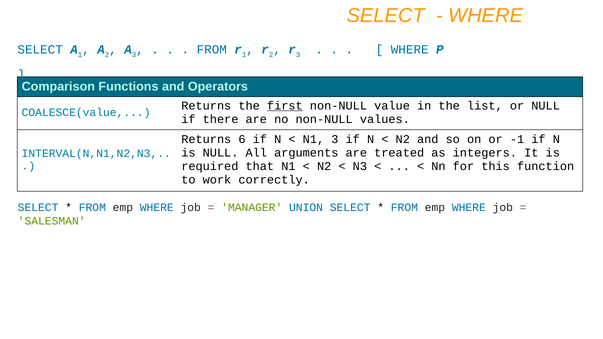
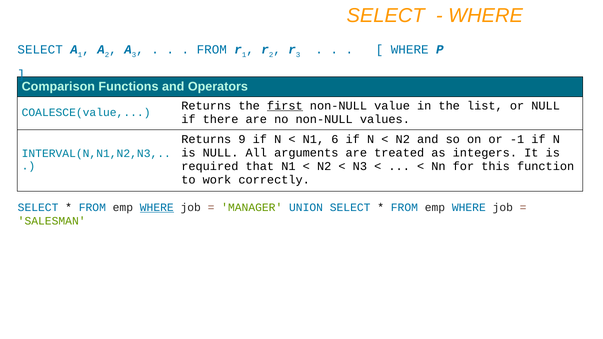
6: 6 -> 9
N1 3: 3 -> 6
WHERE at (157, 208) underline: none -> present
